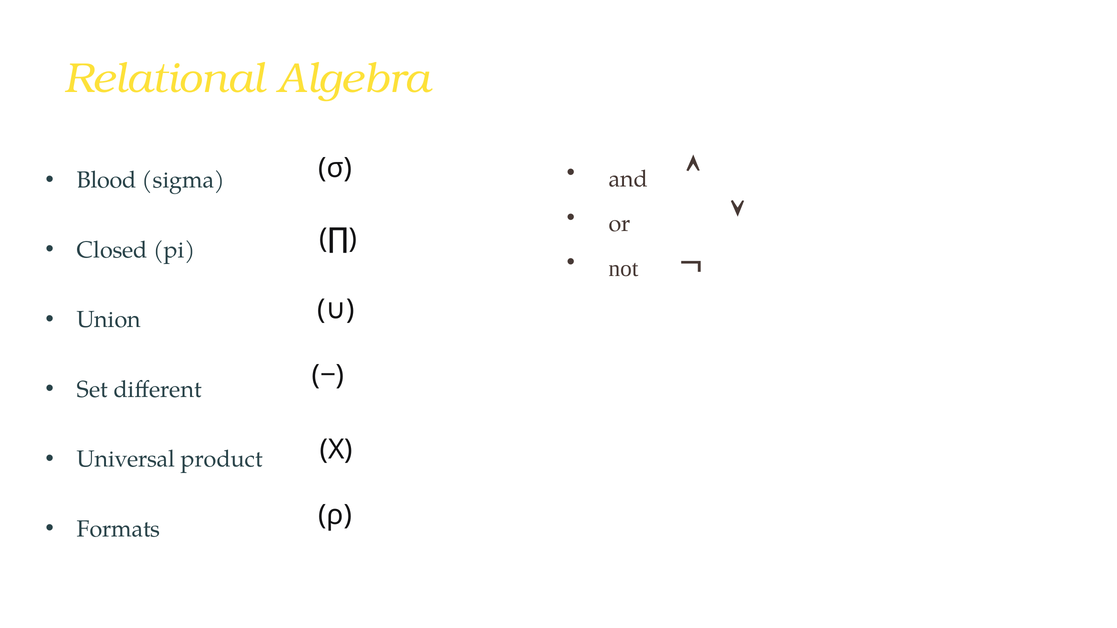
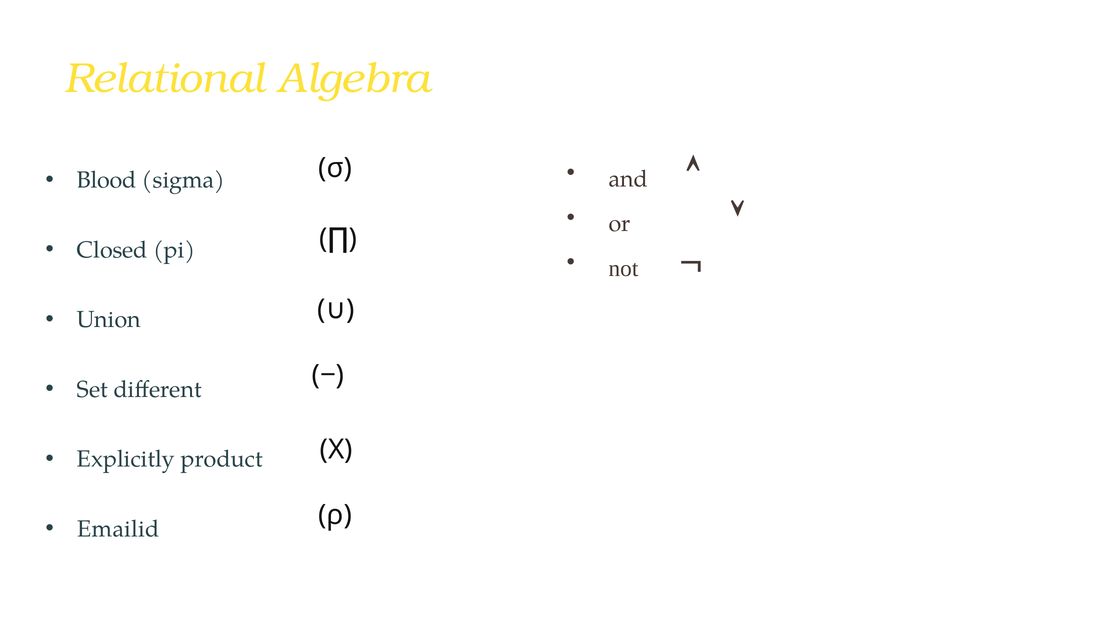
Universal: Universal -> Explicitly
Formats: Formats -> Emailid
